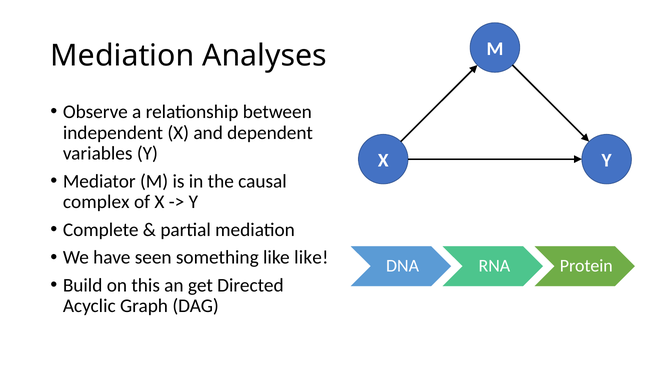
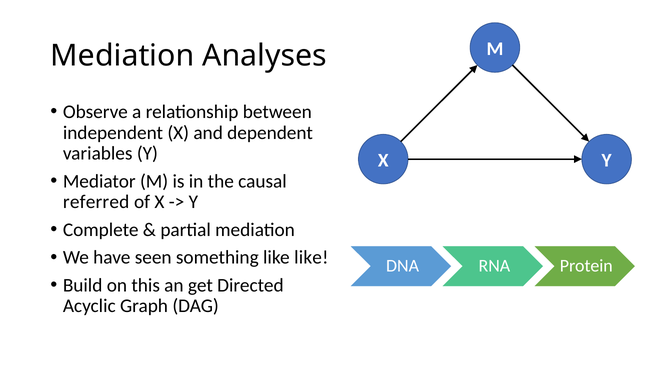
complex: complex -> referred
